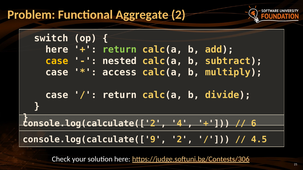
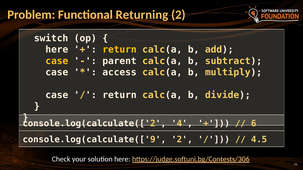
Aggregate: Aggregate -> Returning
return at (119, 50) colour: light green -> yellow
nested: nested -> parent
